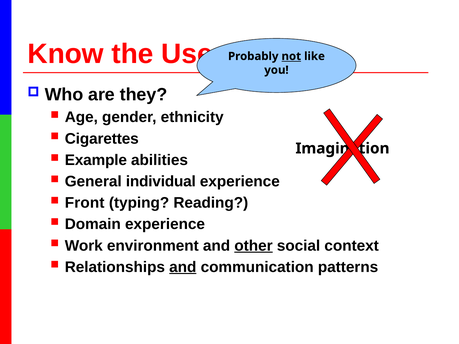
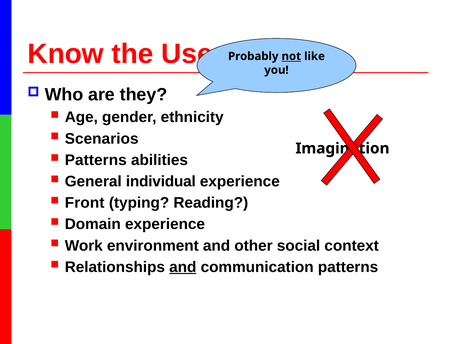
Cigarettes: Cigarettes -> Scenarios
Example at (96, 160): Example -> Patterns
other underline: present -> none
